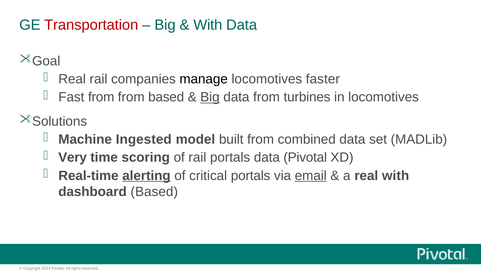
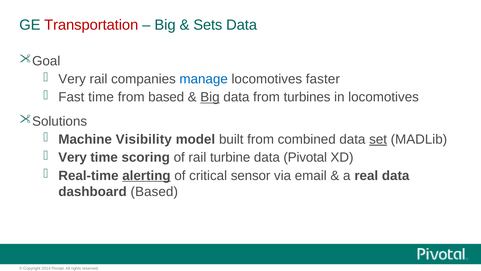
With at (208, 25): With -> Sets
Real at (72, 79): Real -> Very
manage colour: black -> blue
Fast from: from -> time
Ingested: Ingested -> Visibility
set underline: none -> present
rail portals: portals -> turbine
critical portals: portals -> sensor
email underline: present -> none
real with: with -> data
